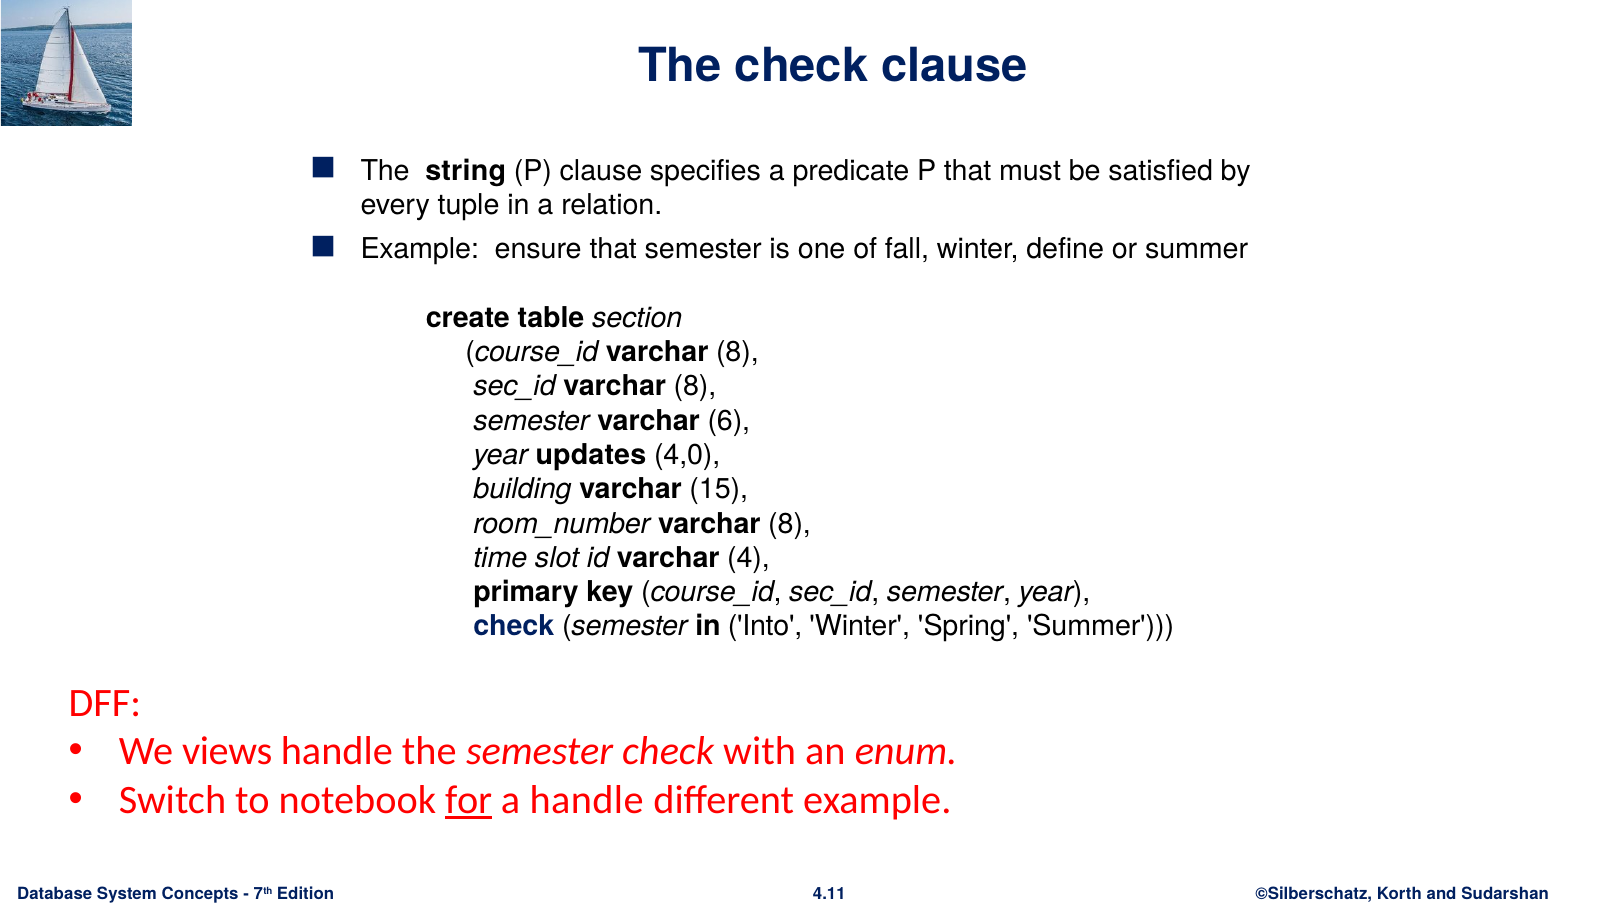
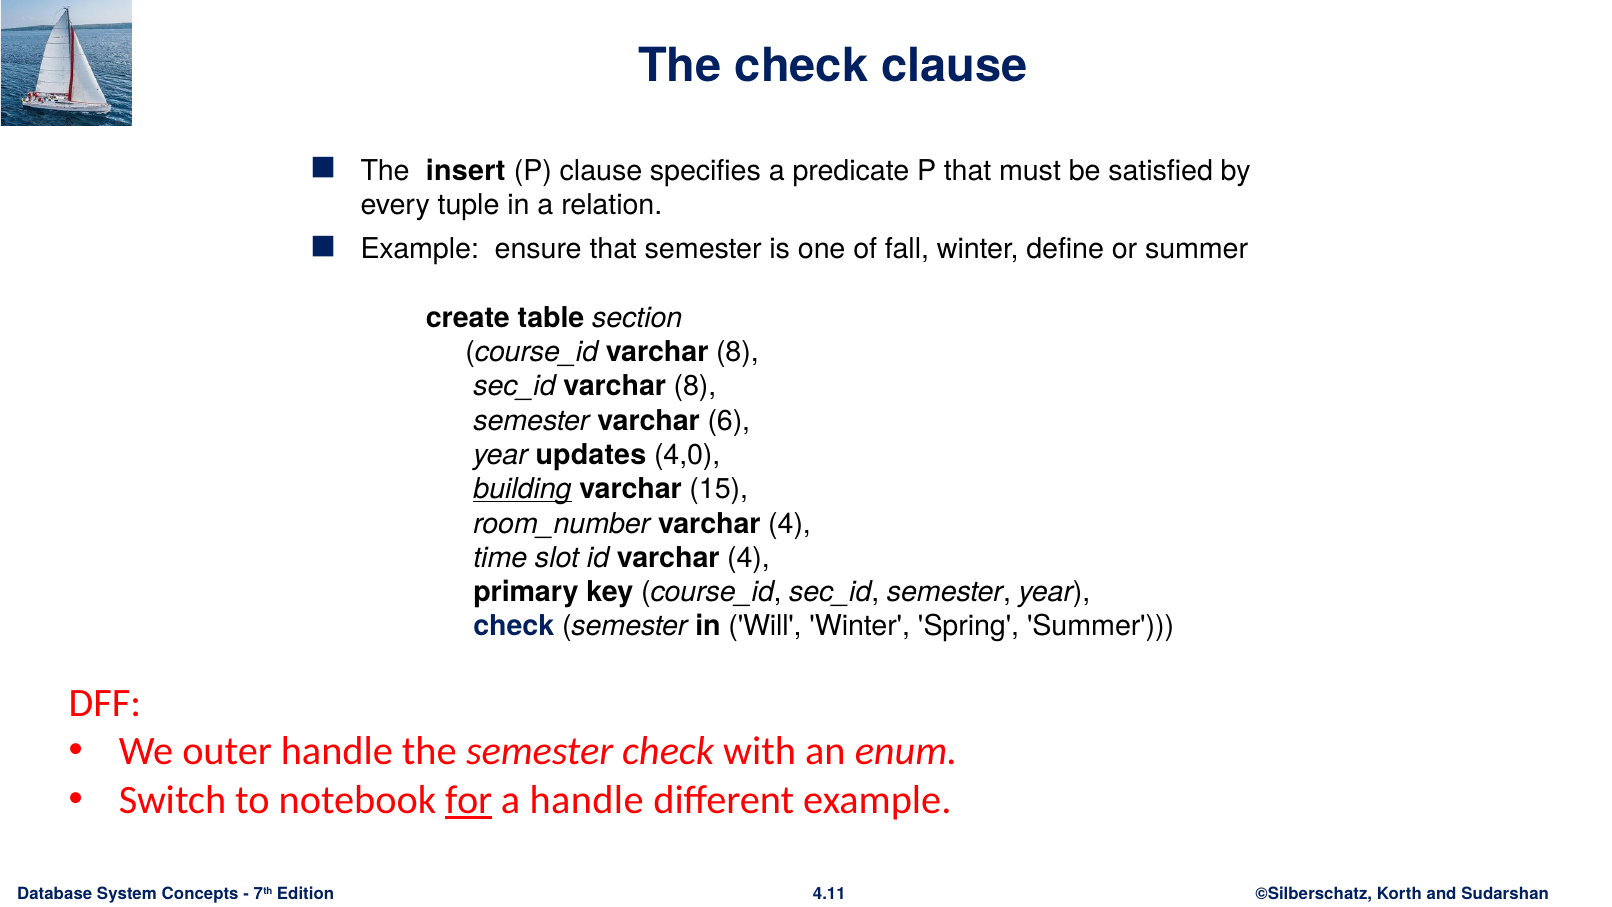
string: string -> insert
building underline: none -> present
room_number varchar 8: 8 -> 4
Into: Into -> Will
views: views -> outer
